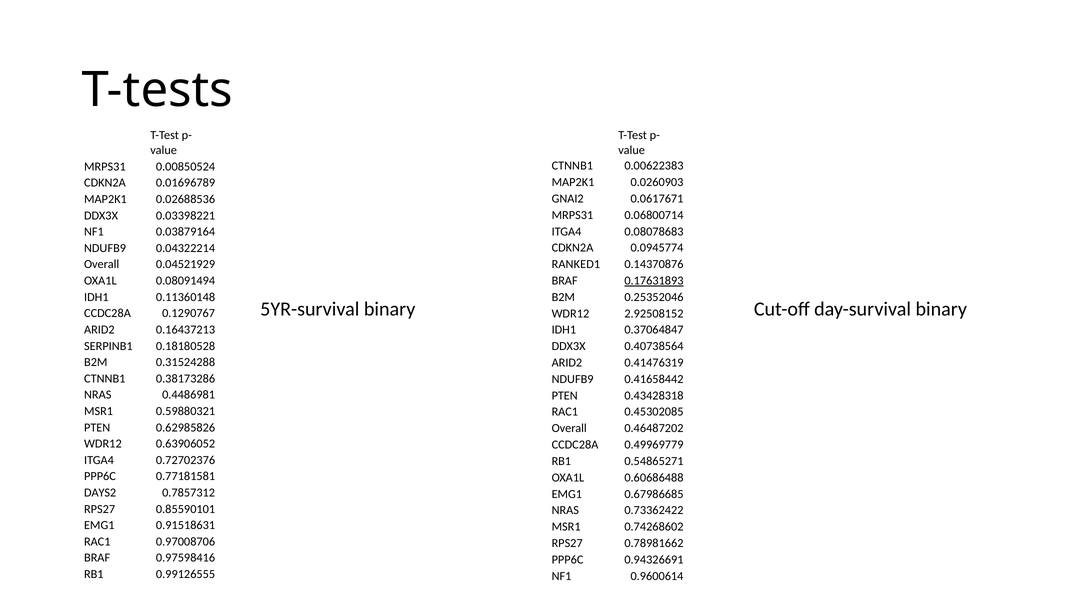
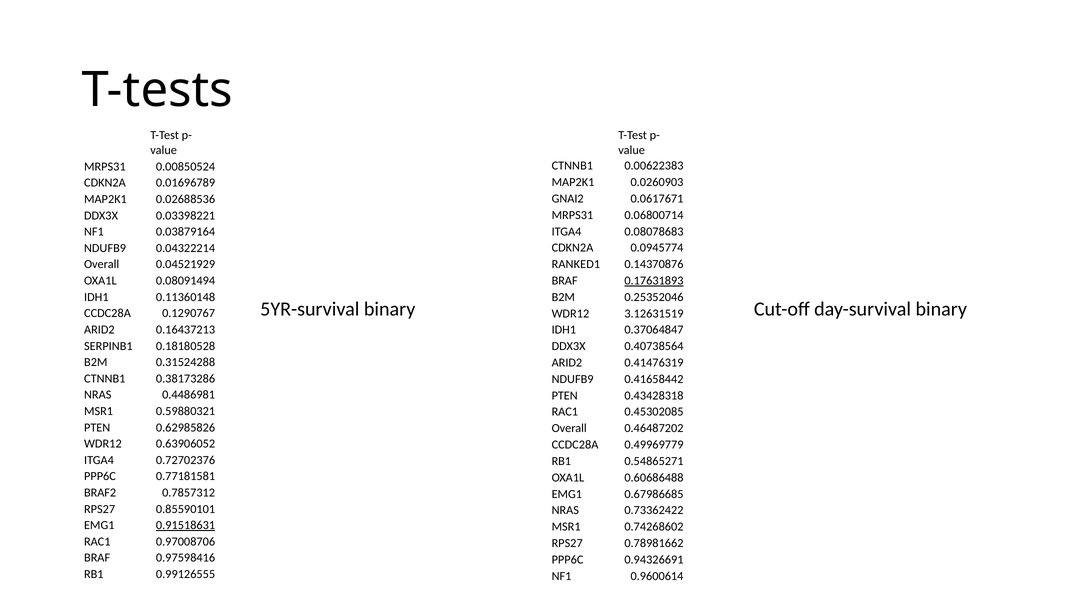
2.92508152: 2.92508152 -> 3.12631519
DAYS2: DAYS2 -> BRAF2
0.91518631 underline: none -> present
